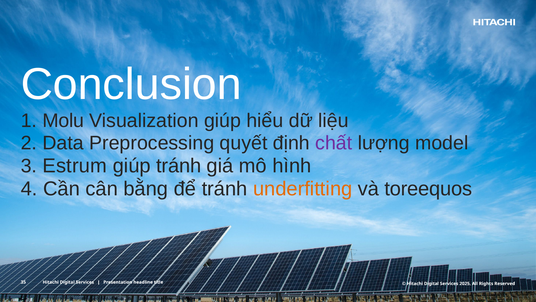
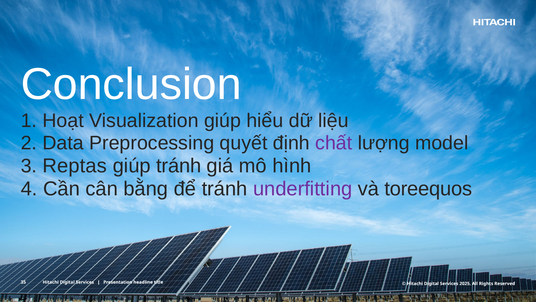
Molu: Molu -> Hoạt
Estrum: Estrum -> Reptas
underfitting colour: orange -> purple
